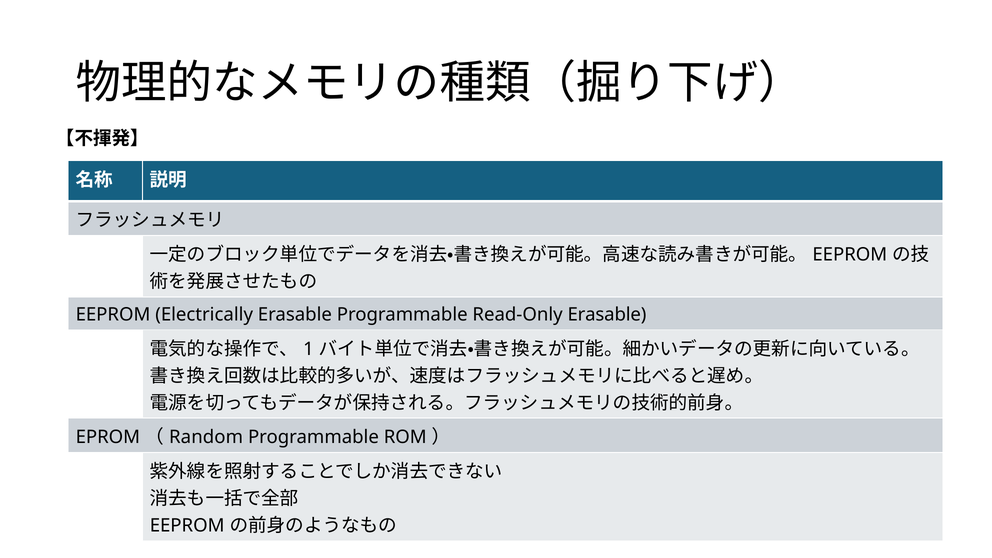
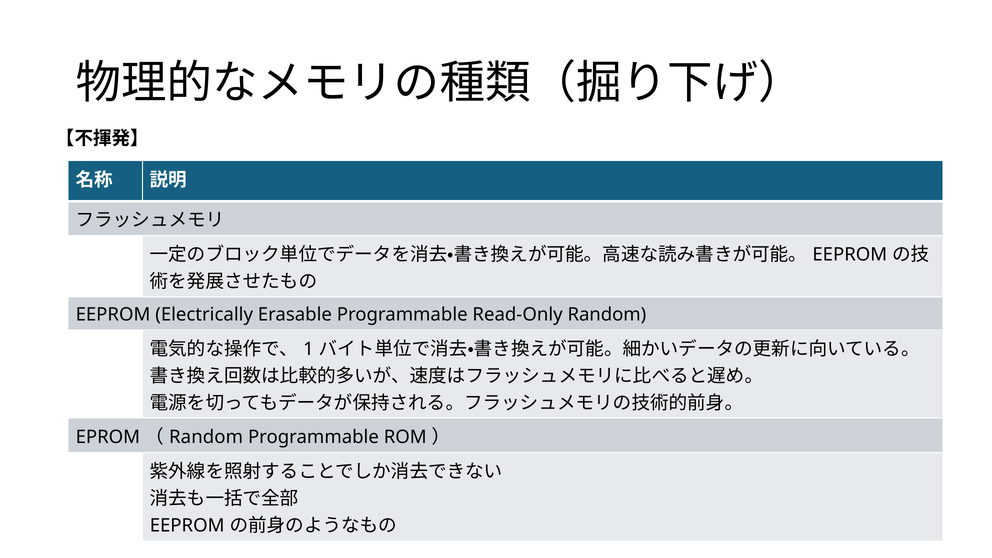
Read-Only Erasable: Erasable -> Random
